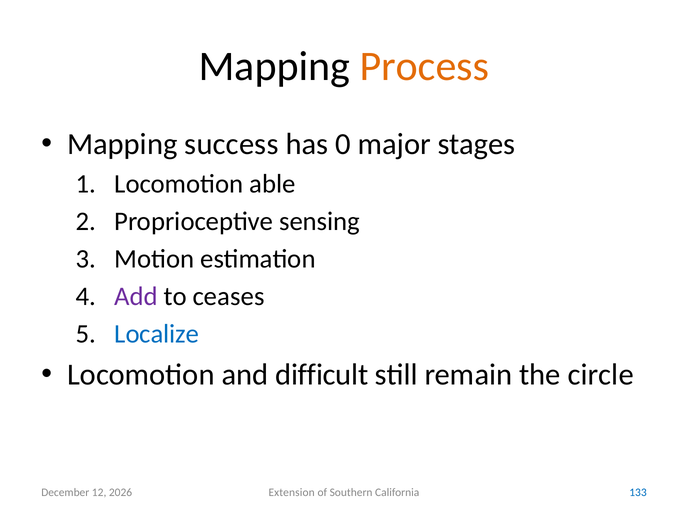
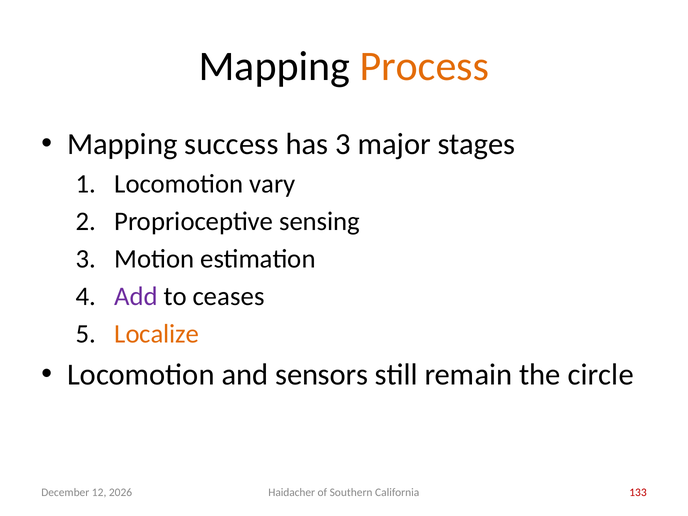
has 0: 0 -> 3
able: able -> vary
Localize colour: blue -> orange
difficult: difficult -> sensors
Extension: Extension -> Haidacher
133 colour: blue -> red
